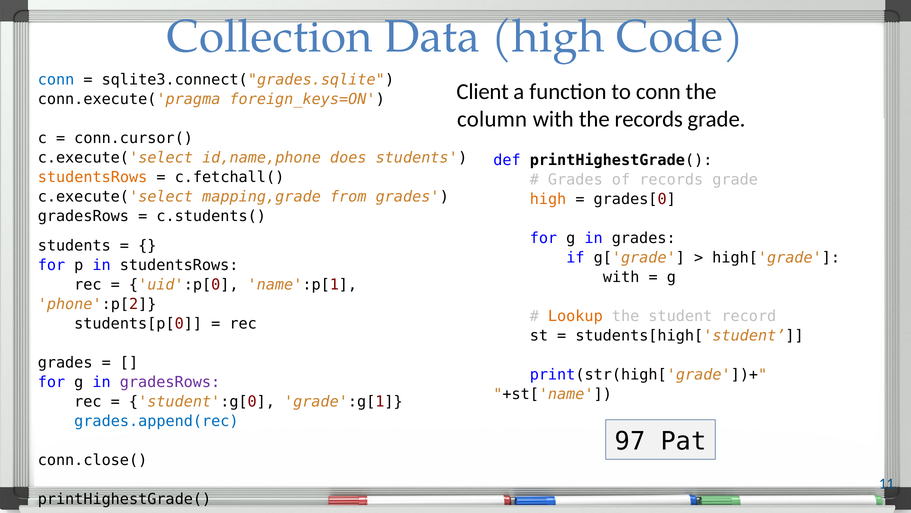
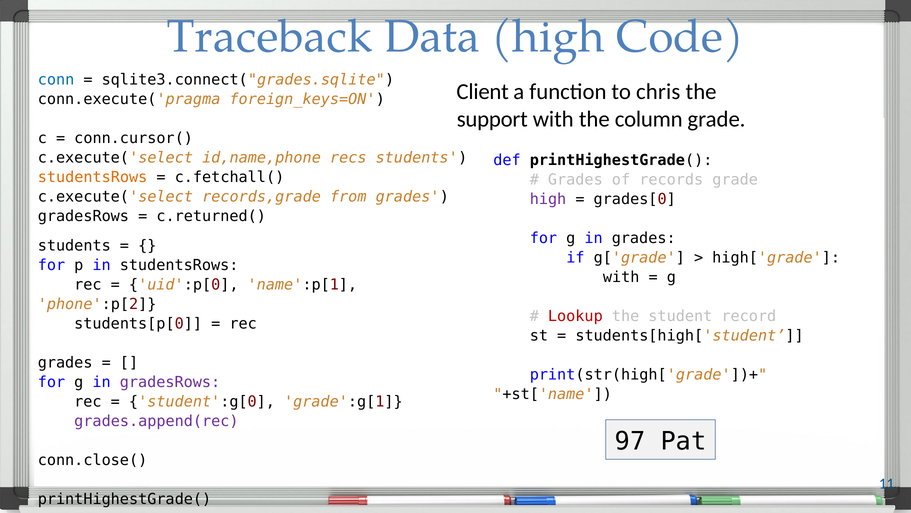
Collection: Collection -> Traceback
to conn: conn -> chris
column: column -> support
the records: records -> column
does: does -> recs
mapping,grade: mapping,grade -> records,grade
high at (548, 199) colour: orange -> purple
c.students(: c.students( -> c.returned(
Lookup colour: orange -> red
grades.append(rec colour: blue -> purple
